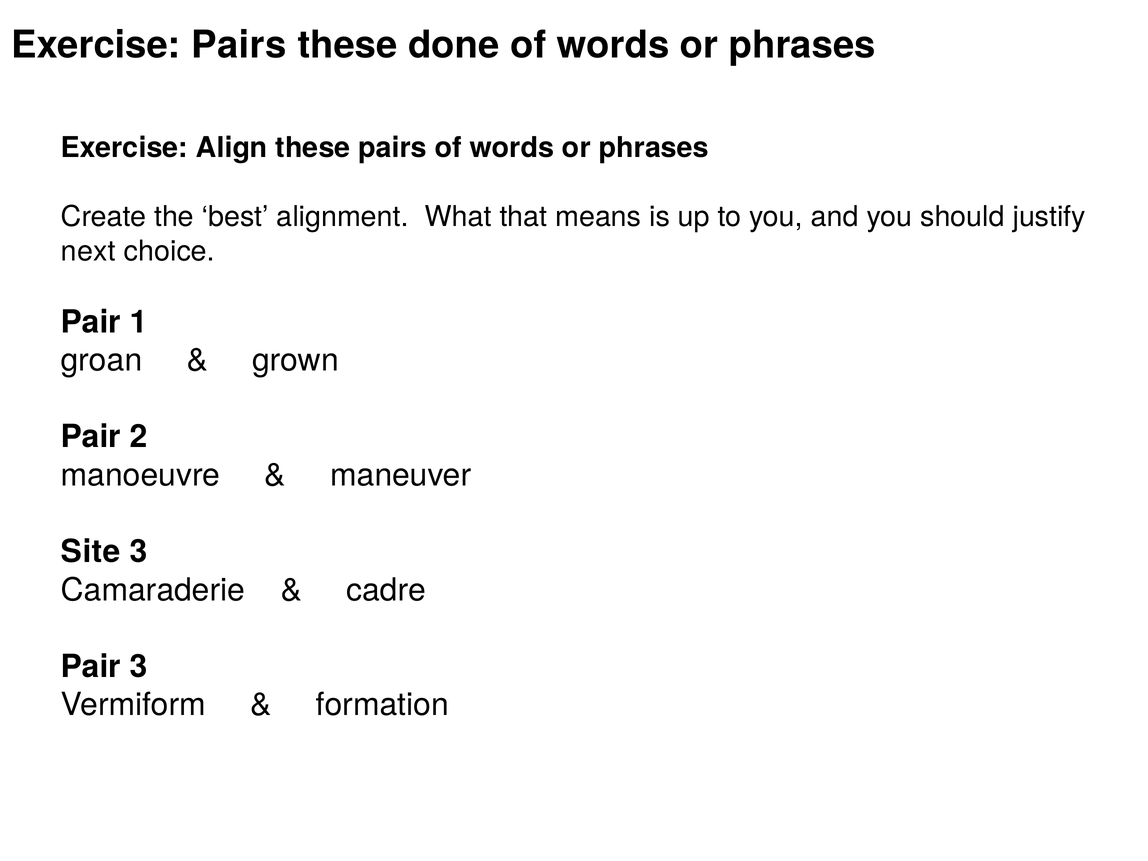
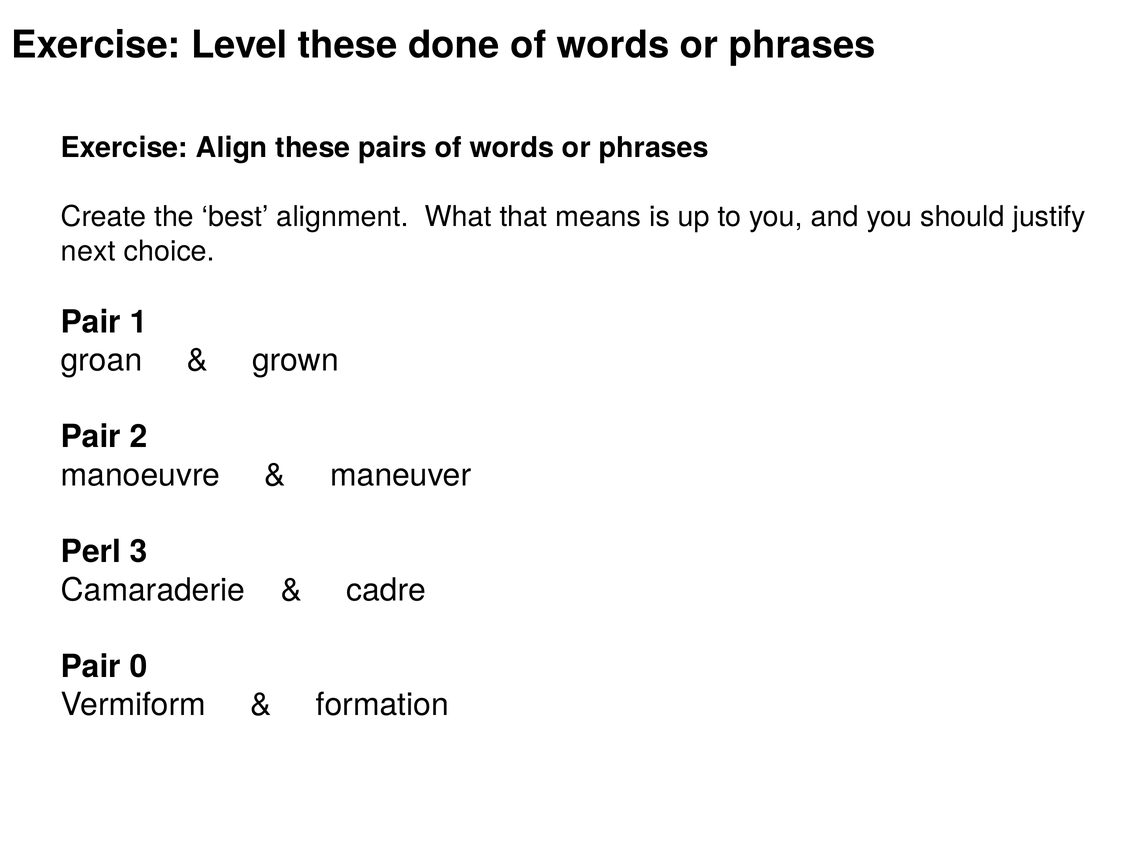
Exercise Pairs: Pairs -> Level
Site: Site -> Perl
Pair 3: 3 -> 0
